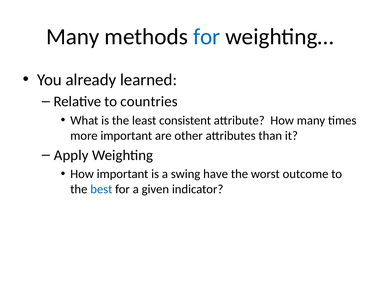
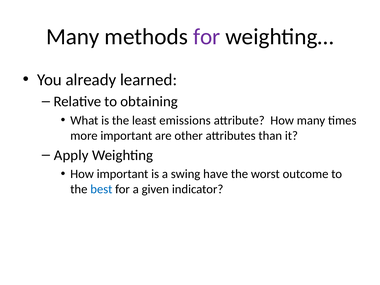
for at (207, 37) colour: blue -> purple
countries: countries -> obtaining
consistent: consistent -> emissions
